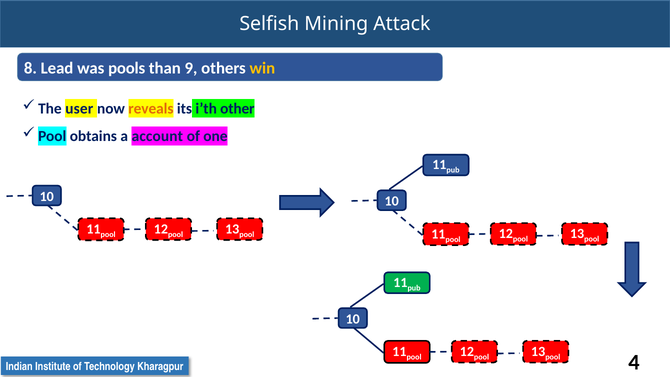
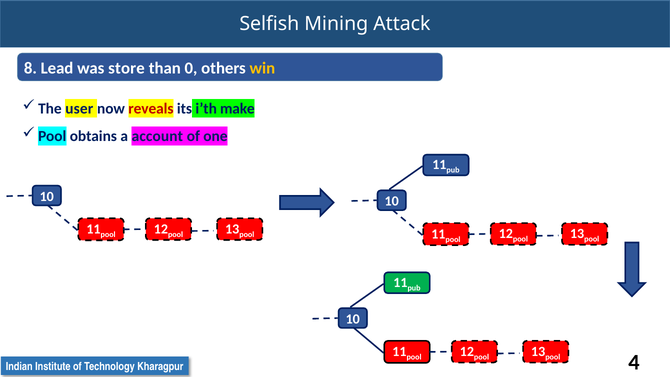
pools: pools -> store
9: 9 -> 0
reveals colour: orange -> red
other: other -> make
